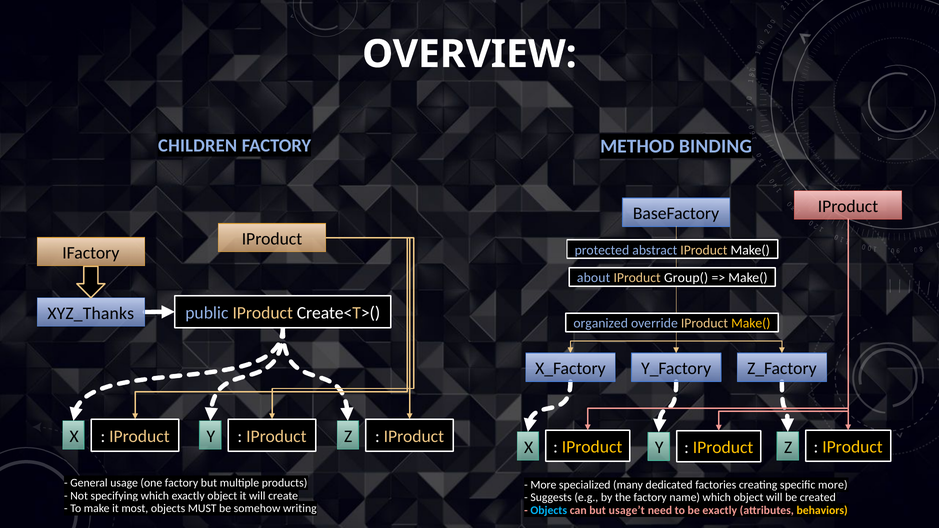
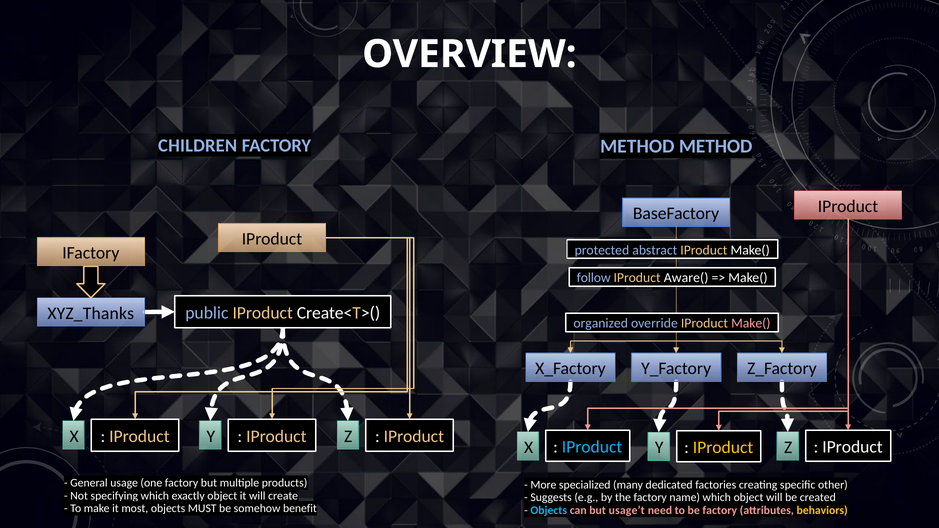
METHOD BINDING: BINDING -> METHOD
about: about -> follow
Group(: Group( -> Aware(
Make( at (751, 323) colour: yellow -> pink
IProduct at (592, 447) colour: yellow -> light blue
IProduct at (853, 447) colour: yellow -> white
more at (833, 485): more -> other
writing: writing -> benefit
be exactly: exactly -> factory
